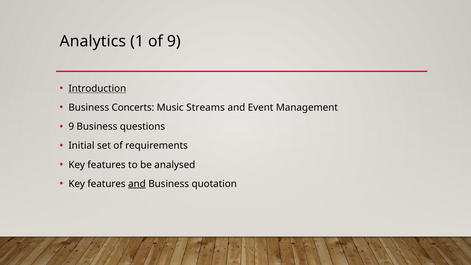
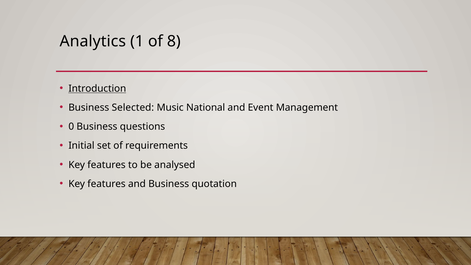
of 9: 9 -> 8
Concerts: Concerts -> Selected
Streams: Streams -> National
9 at (71, 127): 9 -> 0
and at (137, 184) underline: present -> none
